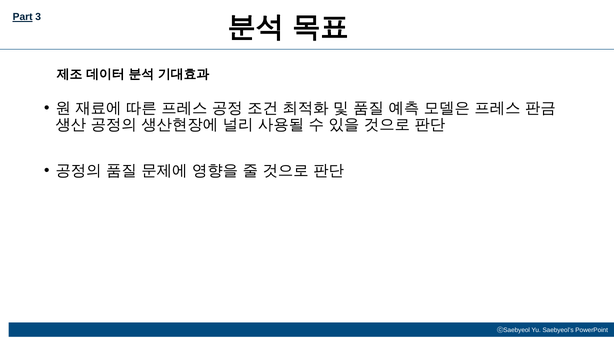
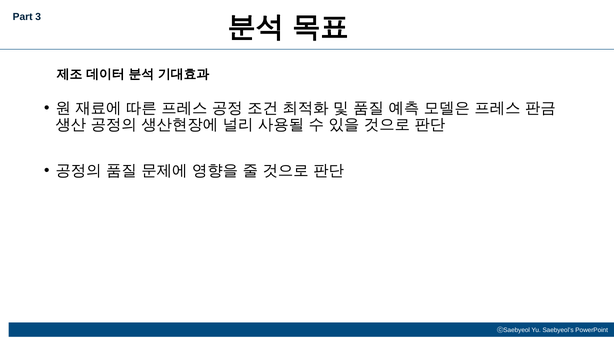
Part underline: present -> none
